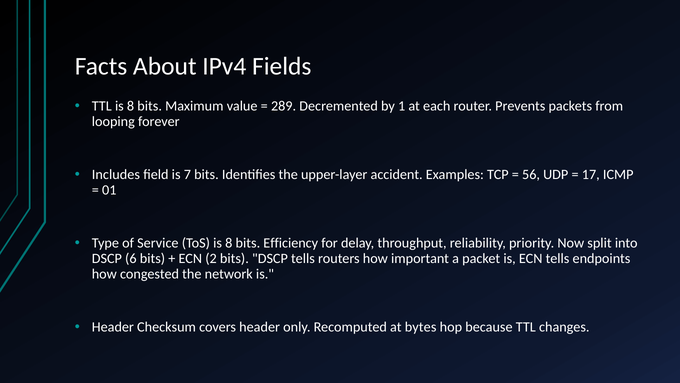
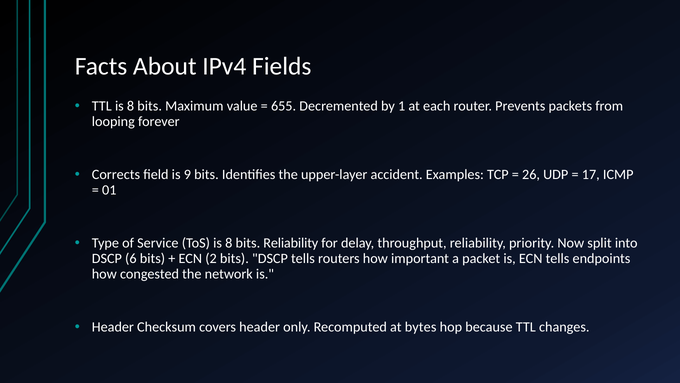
289: 289 -> 655
Includes: Includes -> Corrects
7: 7 -> 9
56: 56 -> 26
bits Efficiency: Efficiency -> Reliability
